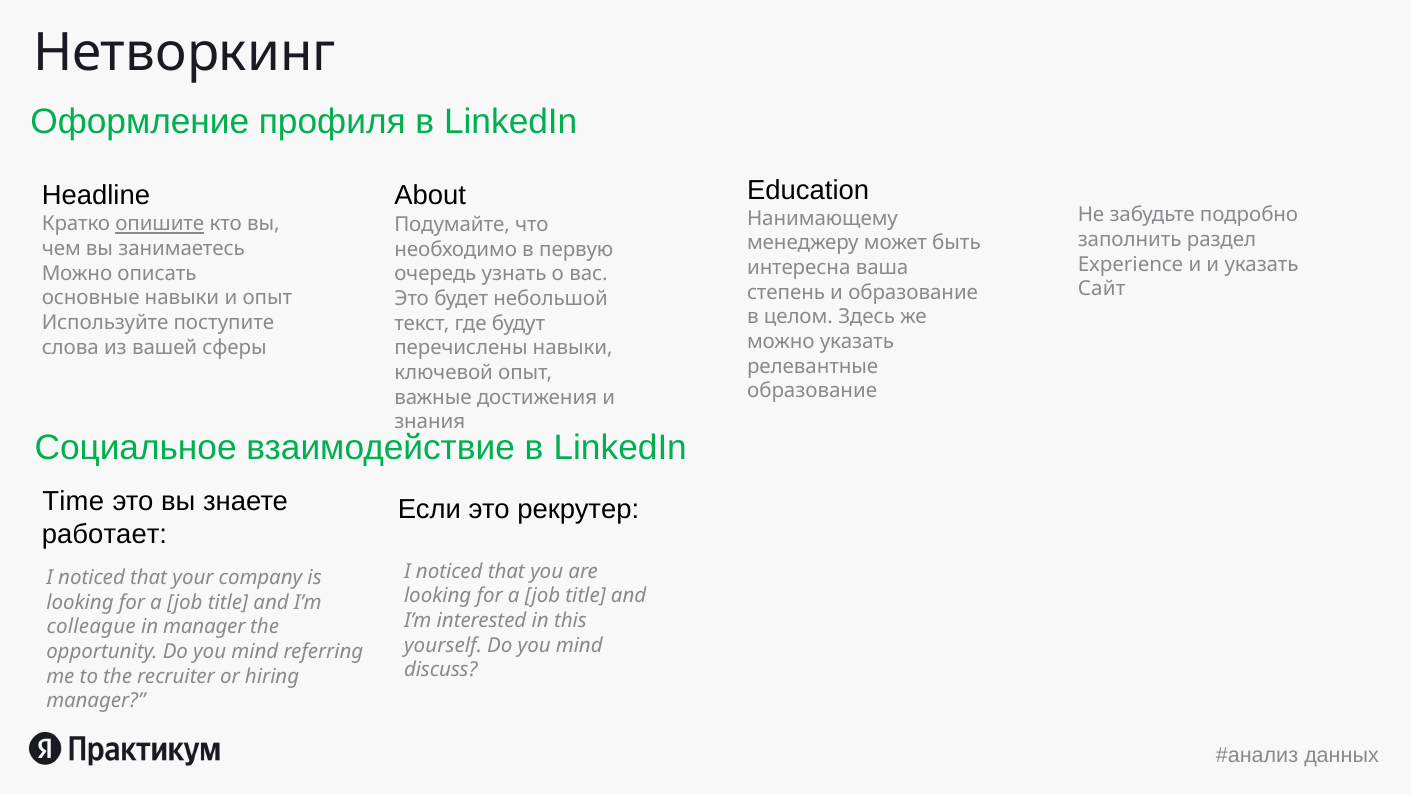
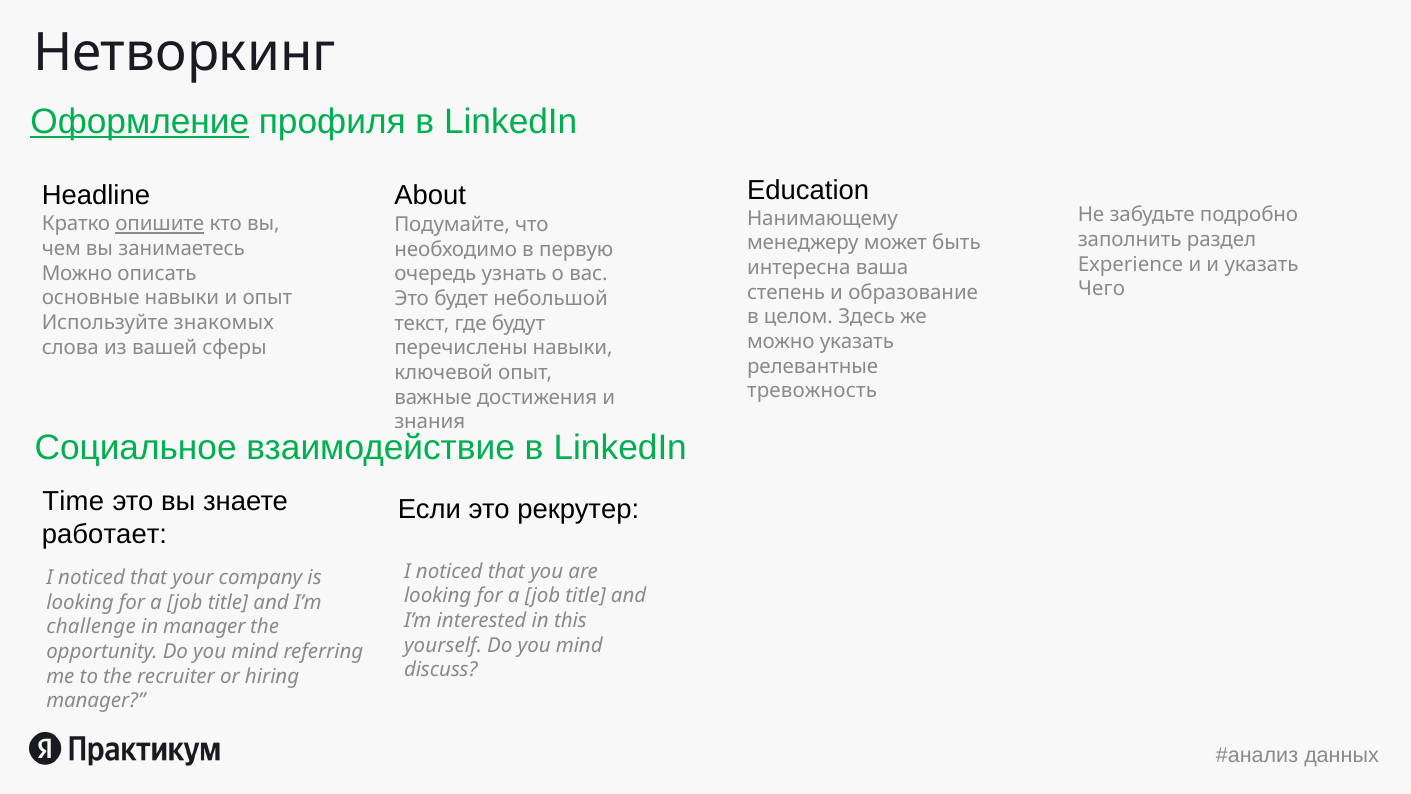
Оформление underline: none -> present
Сайт: Сайт -> Чего
поступите: поступите -> знакомых
образование at (812, 391): образование -> тревожность
colleague: colleague -> challenge
